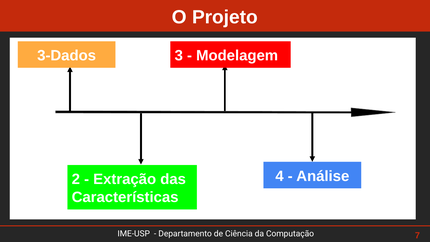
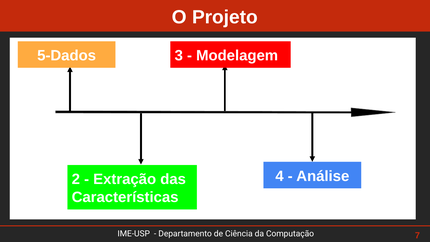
3-Dados: 3-Dados -> 5-Dados
